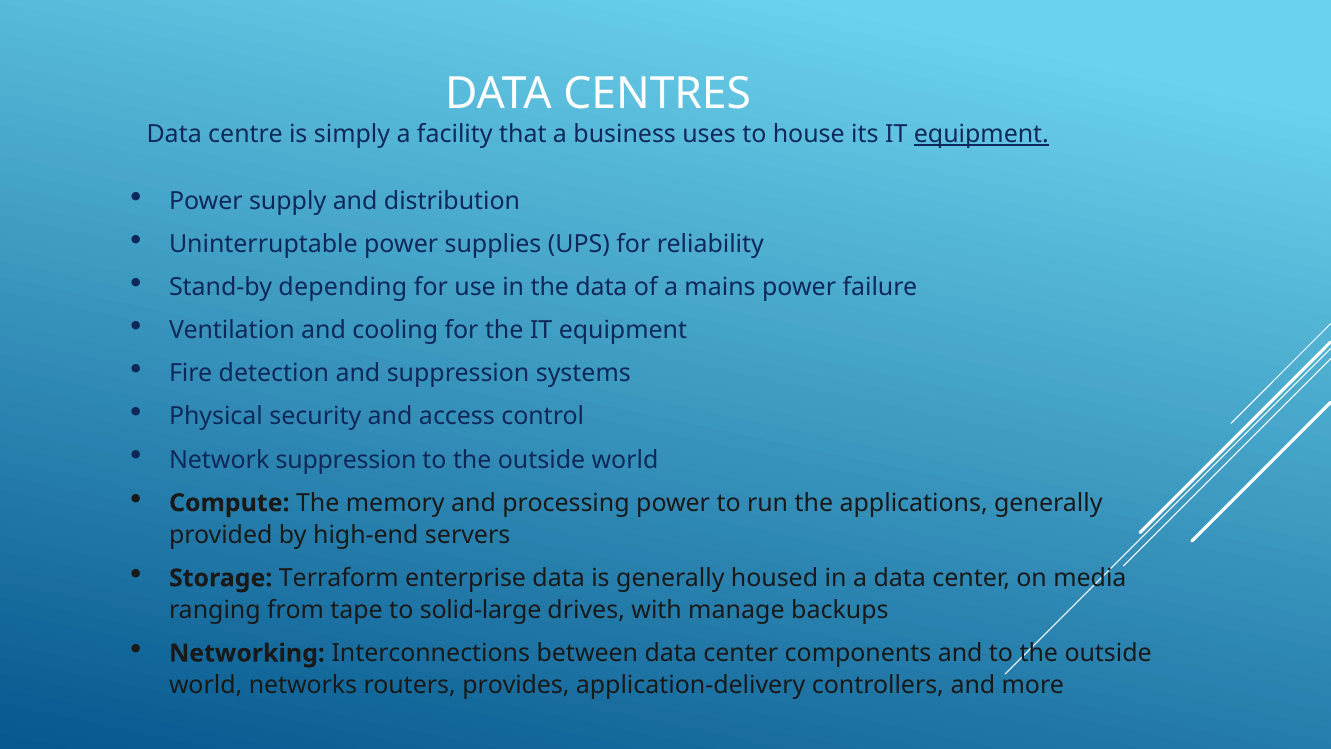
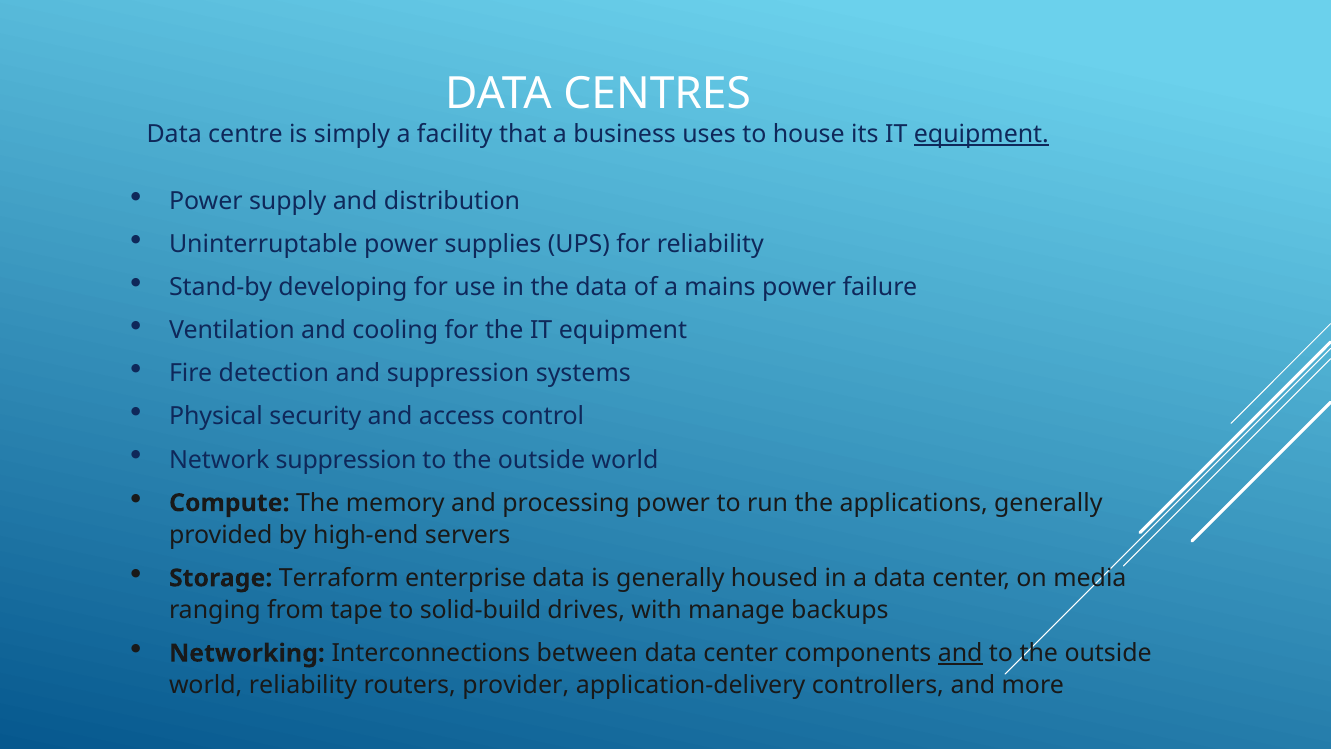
depending: depending -> developing
solid-large: solid-large -> solid-build
and at (960, 653) underline: none -> present
world networks: networks -> reliability
provides: provides -> provider
